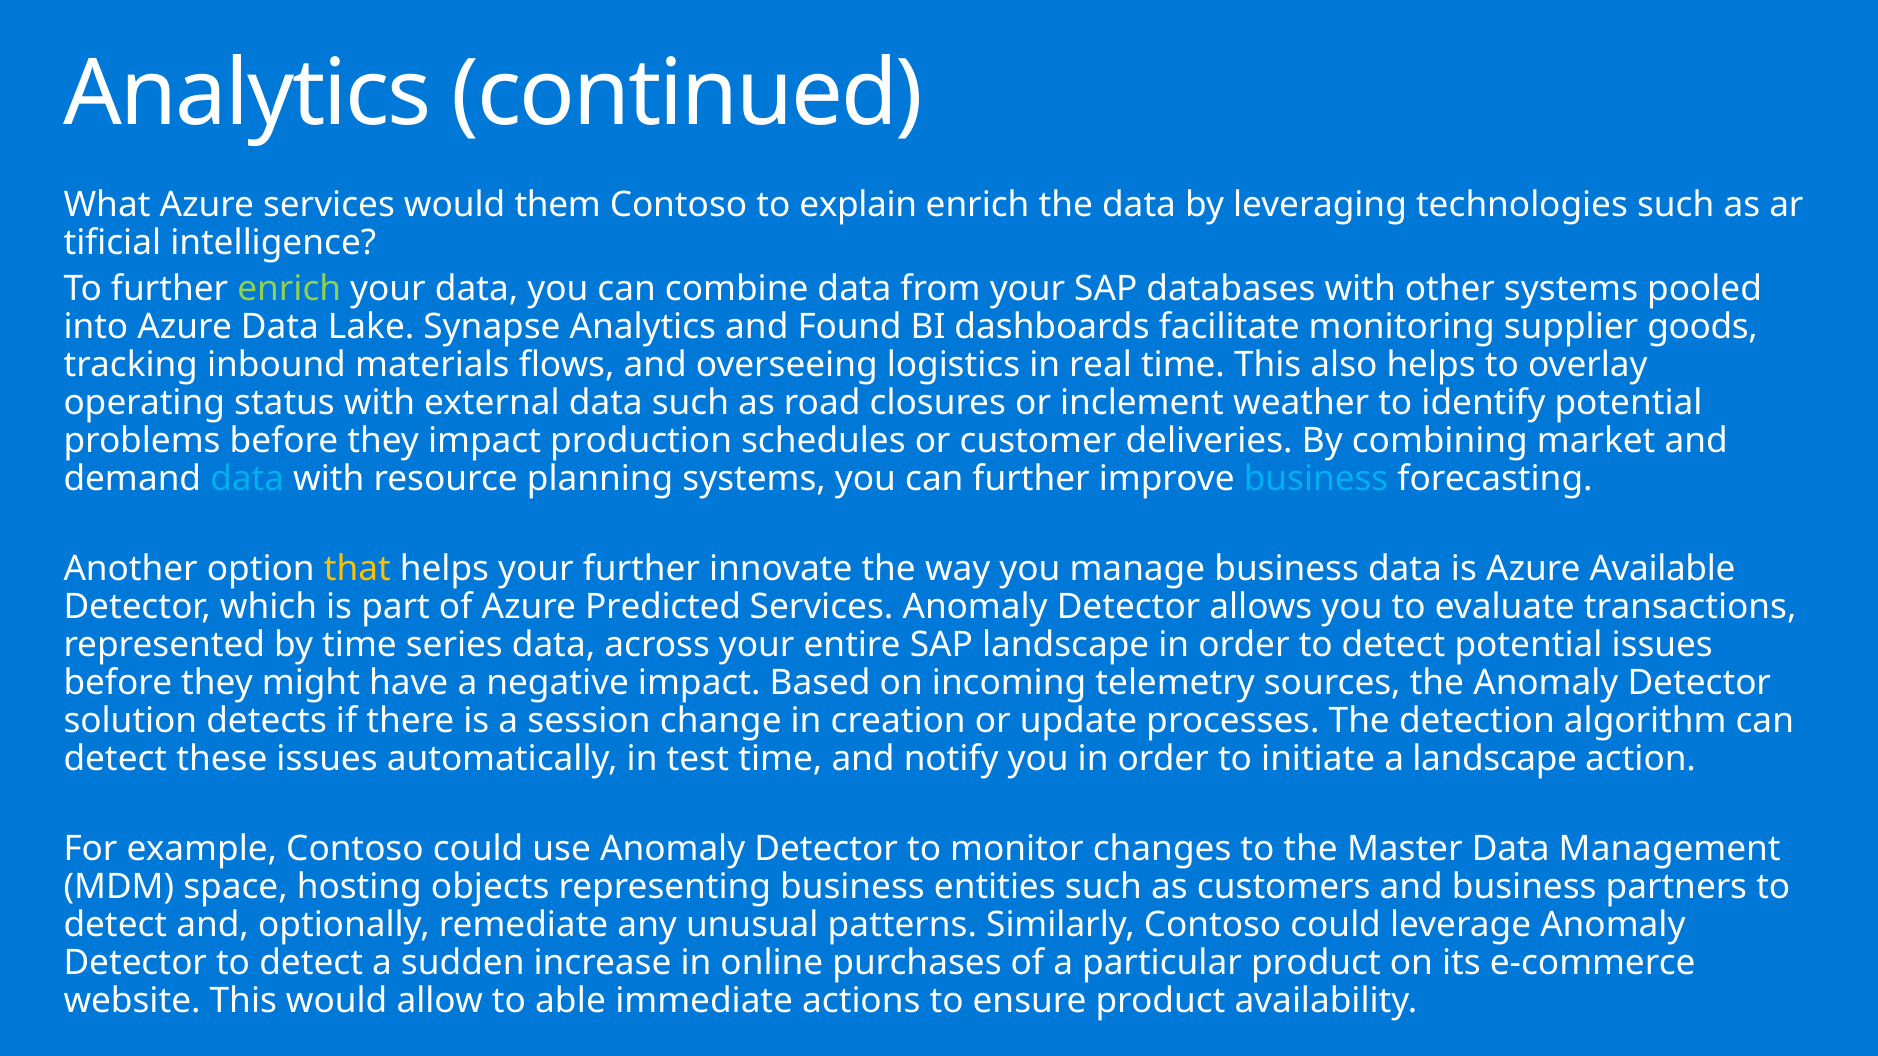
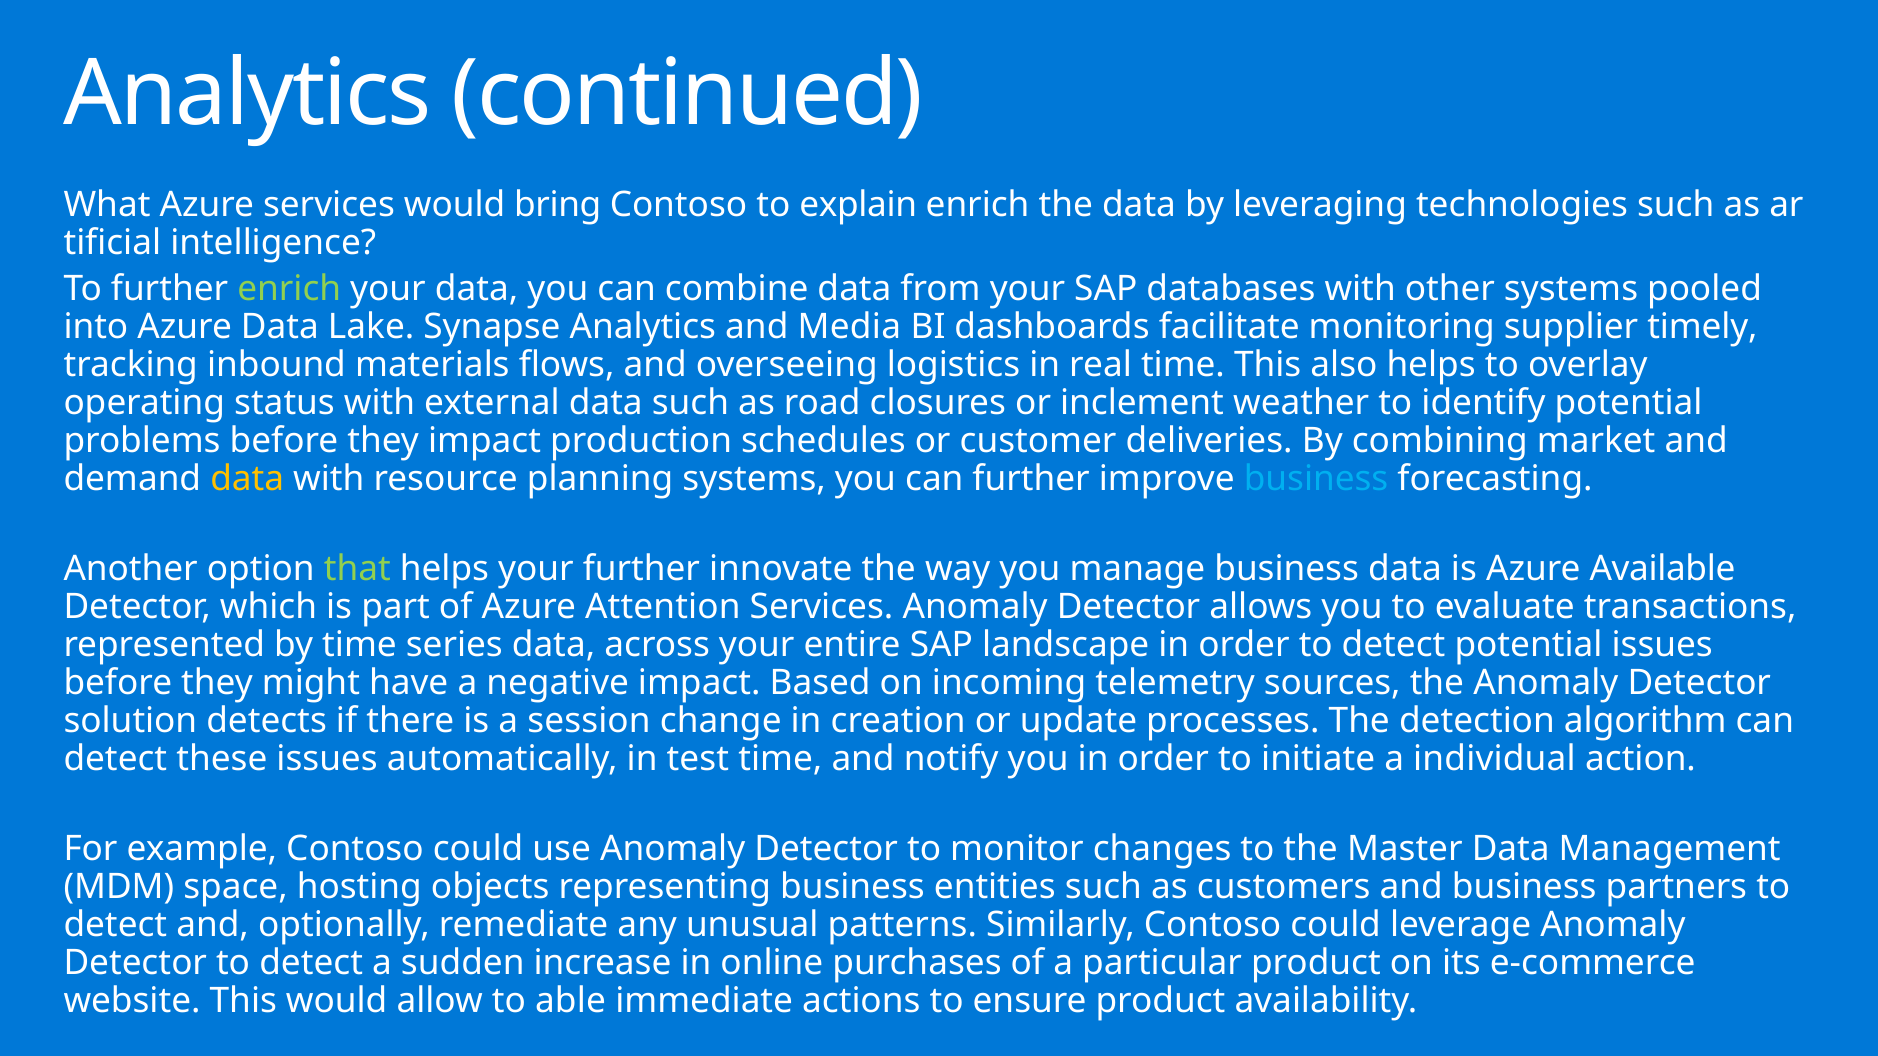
them: them -> bring
Found: Found -> Media
goods: goods -> timely
data at (247, 479) colour: light blue -> yellow
that colour: yellow -> light green
Predicted: Predicted -> Attention
a landscape: landscape -> individual
